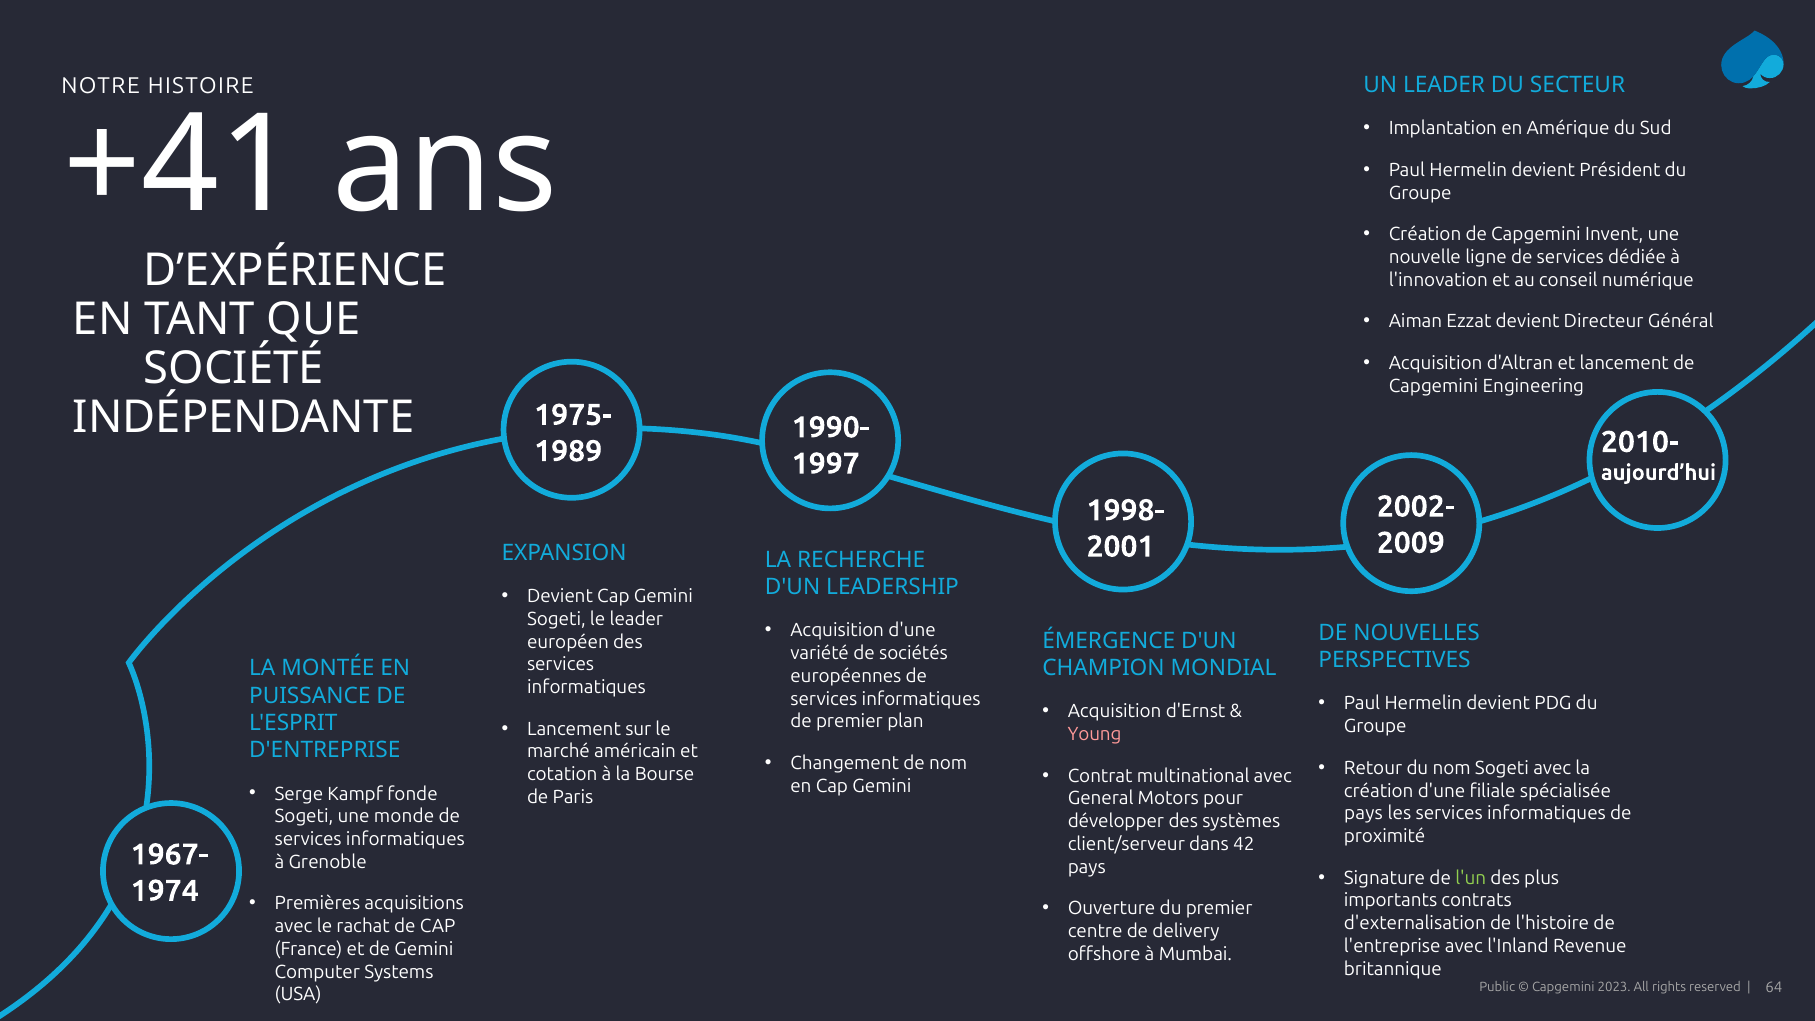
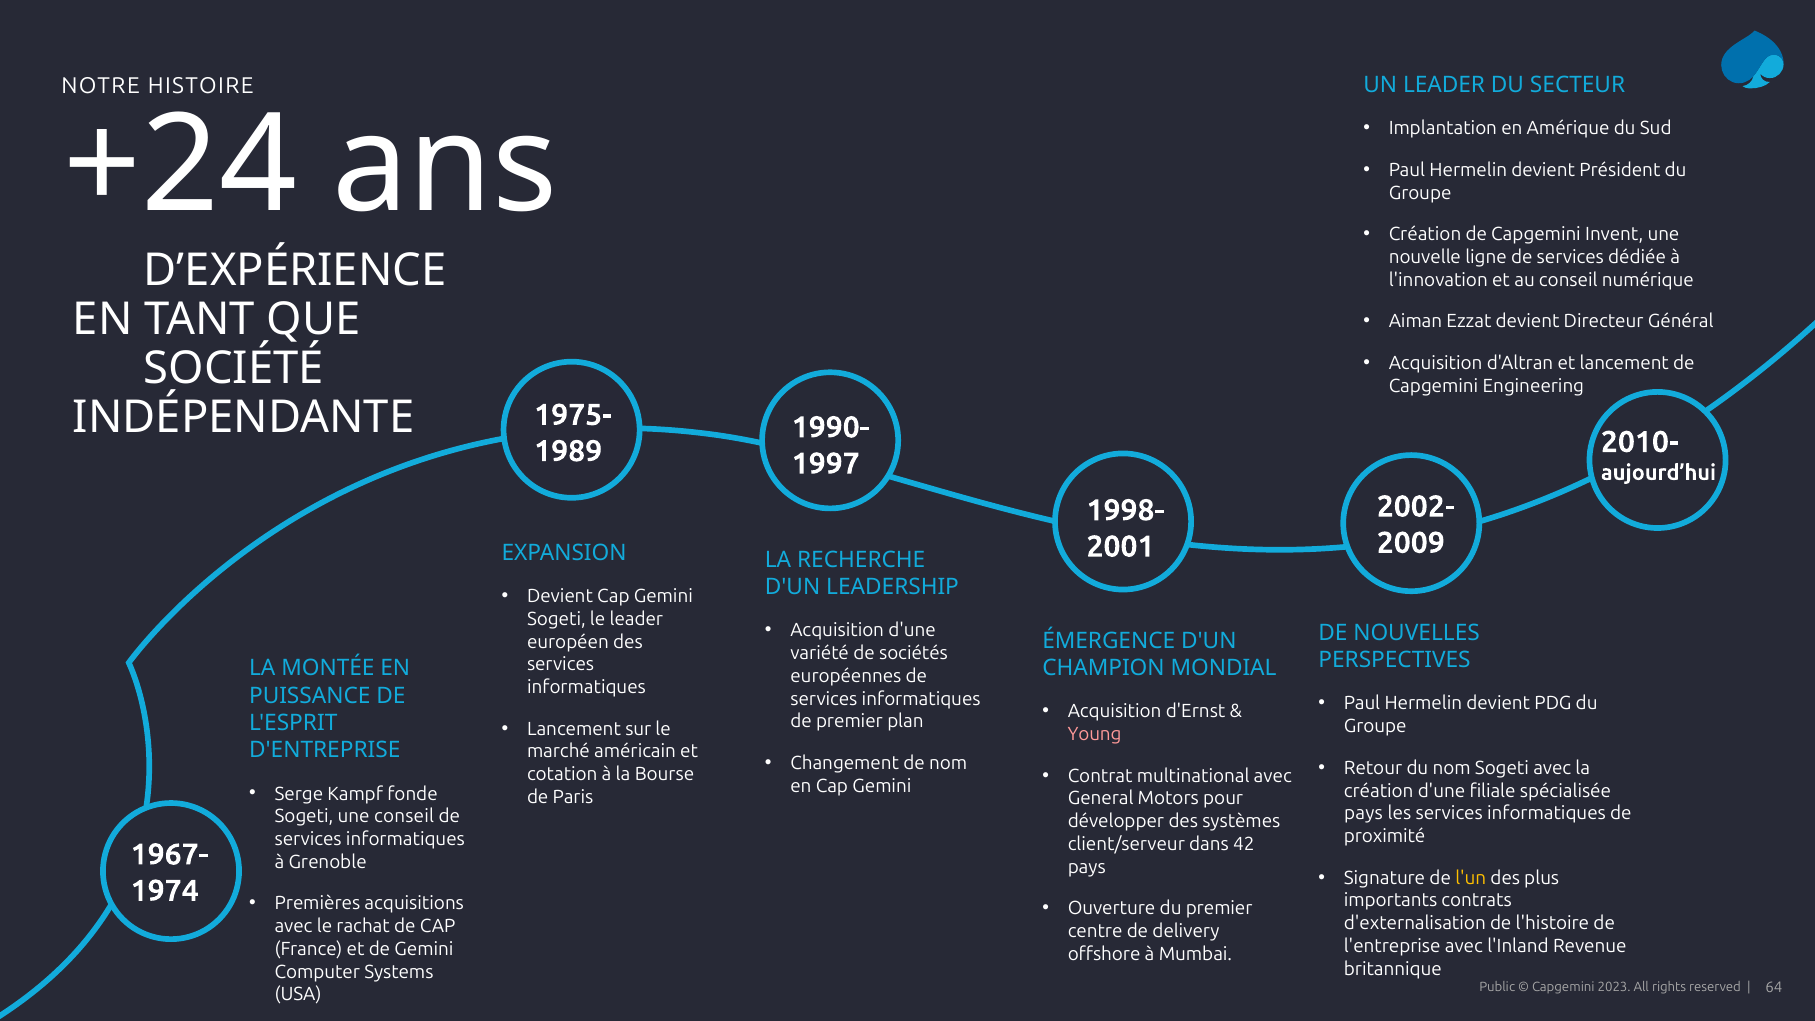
+41: +41 -> +24
une monde: monde -> conseil
l'un colour: light green -> yellow
